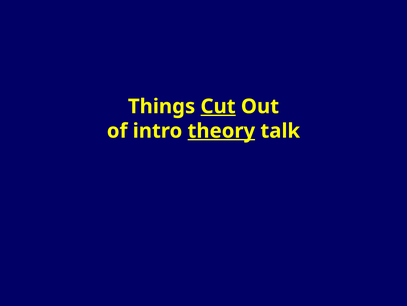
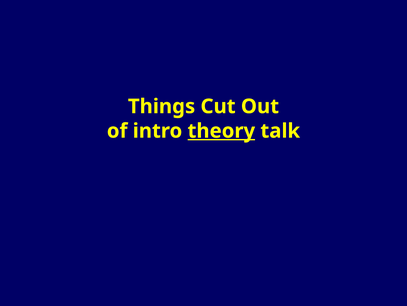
Cut underline: present -> none
